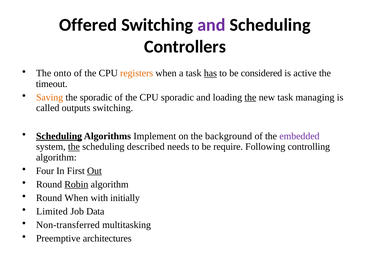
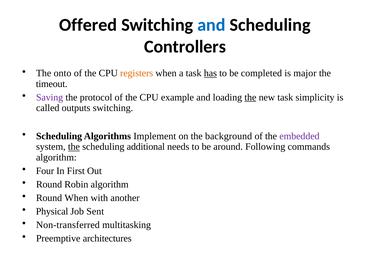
and at (211, 25) colour: purple -> blue
considered: considered -> completed
active: active -> major
Saving colour: orange -> purple
the sporadic: sporadic -> protocol
CPU sporadic: sporadic -> example
managing: managing -> simplicity
Scheduling at (59, 136) underline: present -> none
described: described -> additional
require: require -> around
controlling: controlling -> commands
Out underline: present -> none
Robin underline: present -> none
initially: initially -> another
Limited: Limited -> Physical
Data: Data -> Sent
